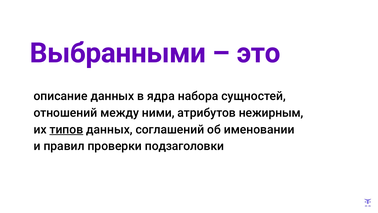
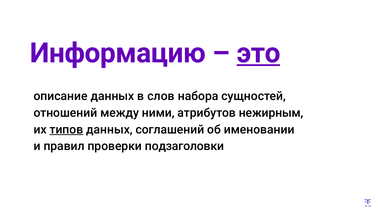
Выбранными: Выбранными -> Информацию
это underline: none -> present
ядра: ядра -> слов
